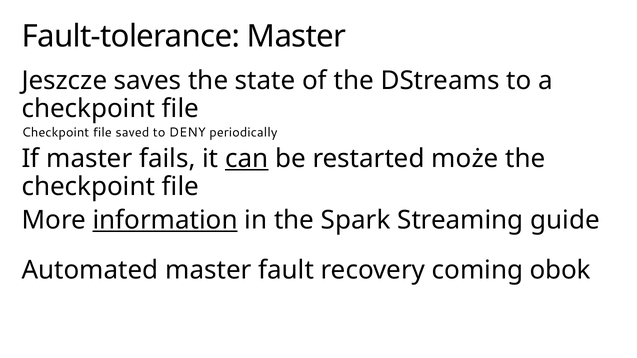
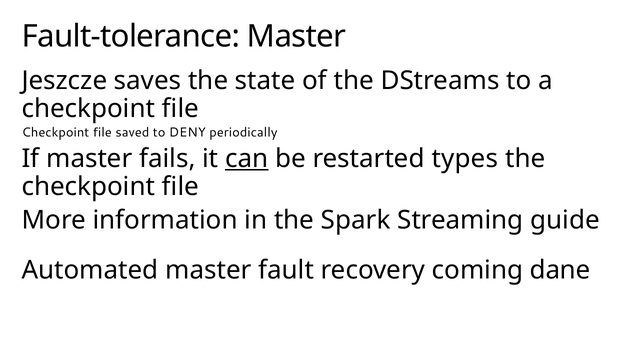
może: może -> types
information underline: present -> none
obok: obok -> dane
